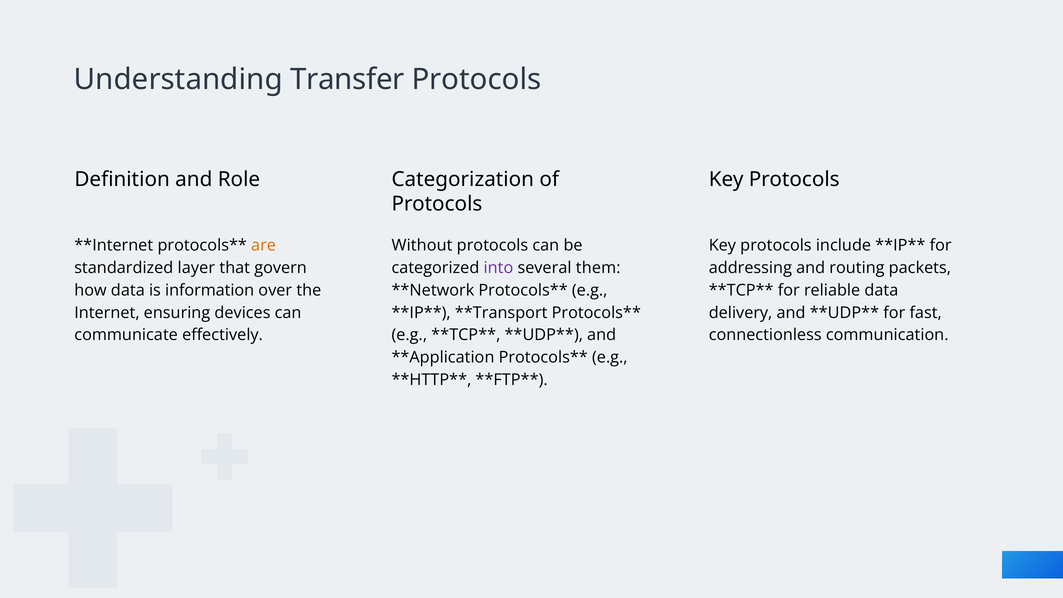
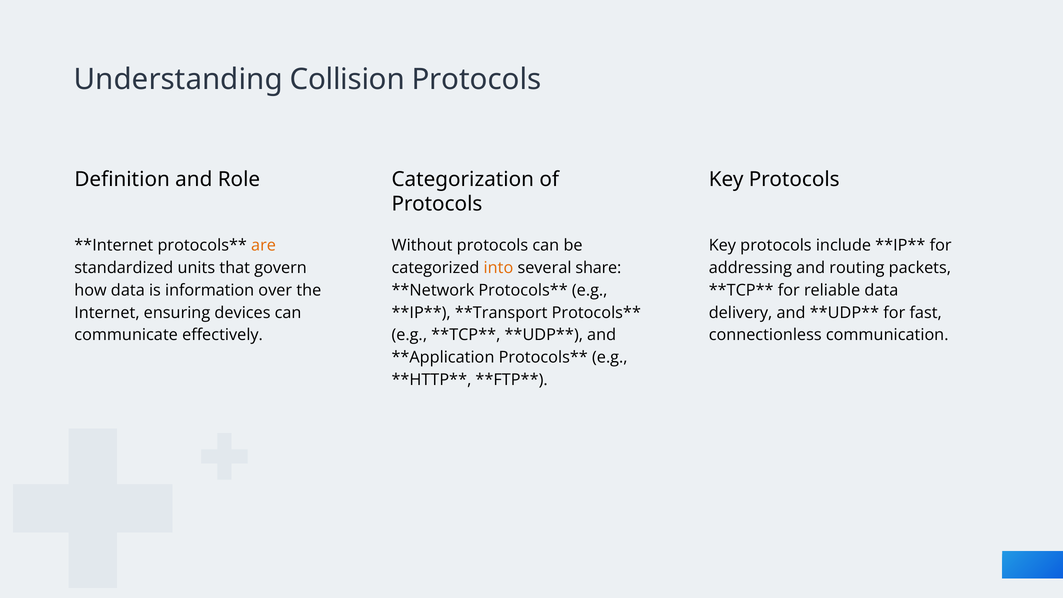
Transfer: Transfer -> Collision
layer: layer -> units
into colour: purple -> orange
them: them -> share
